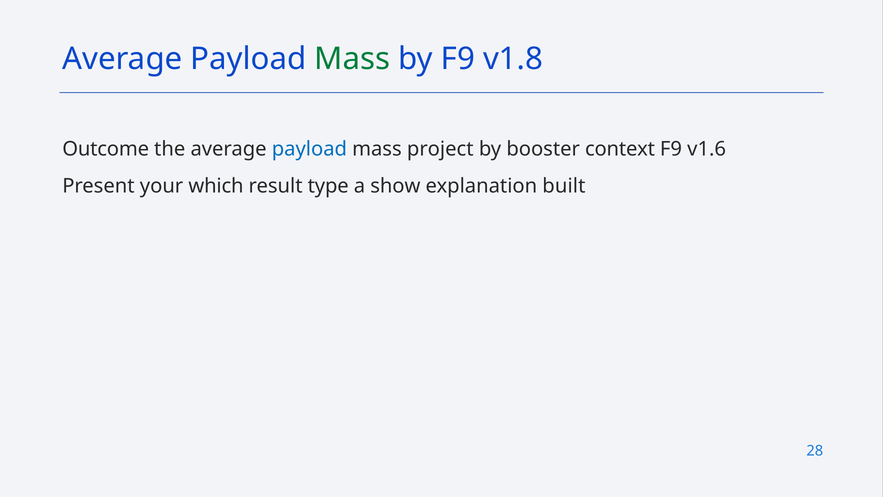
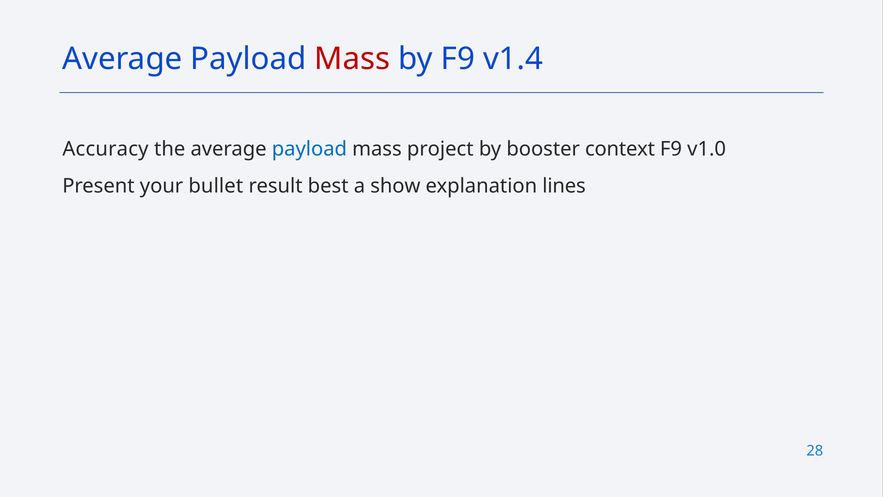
Mass at (352, 59) colour: green -> red
v1.8: v1.8 -> v1.4
Outcome: Outcome -> Accuracy
v1.6: v1.6 -> v1.0
which: which -> bullet
type: type -> best
built: built -> lines
